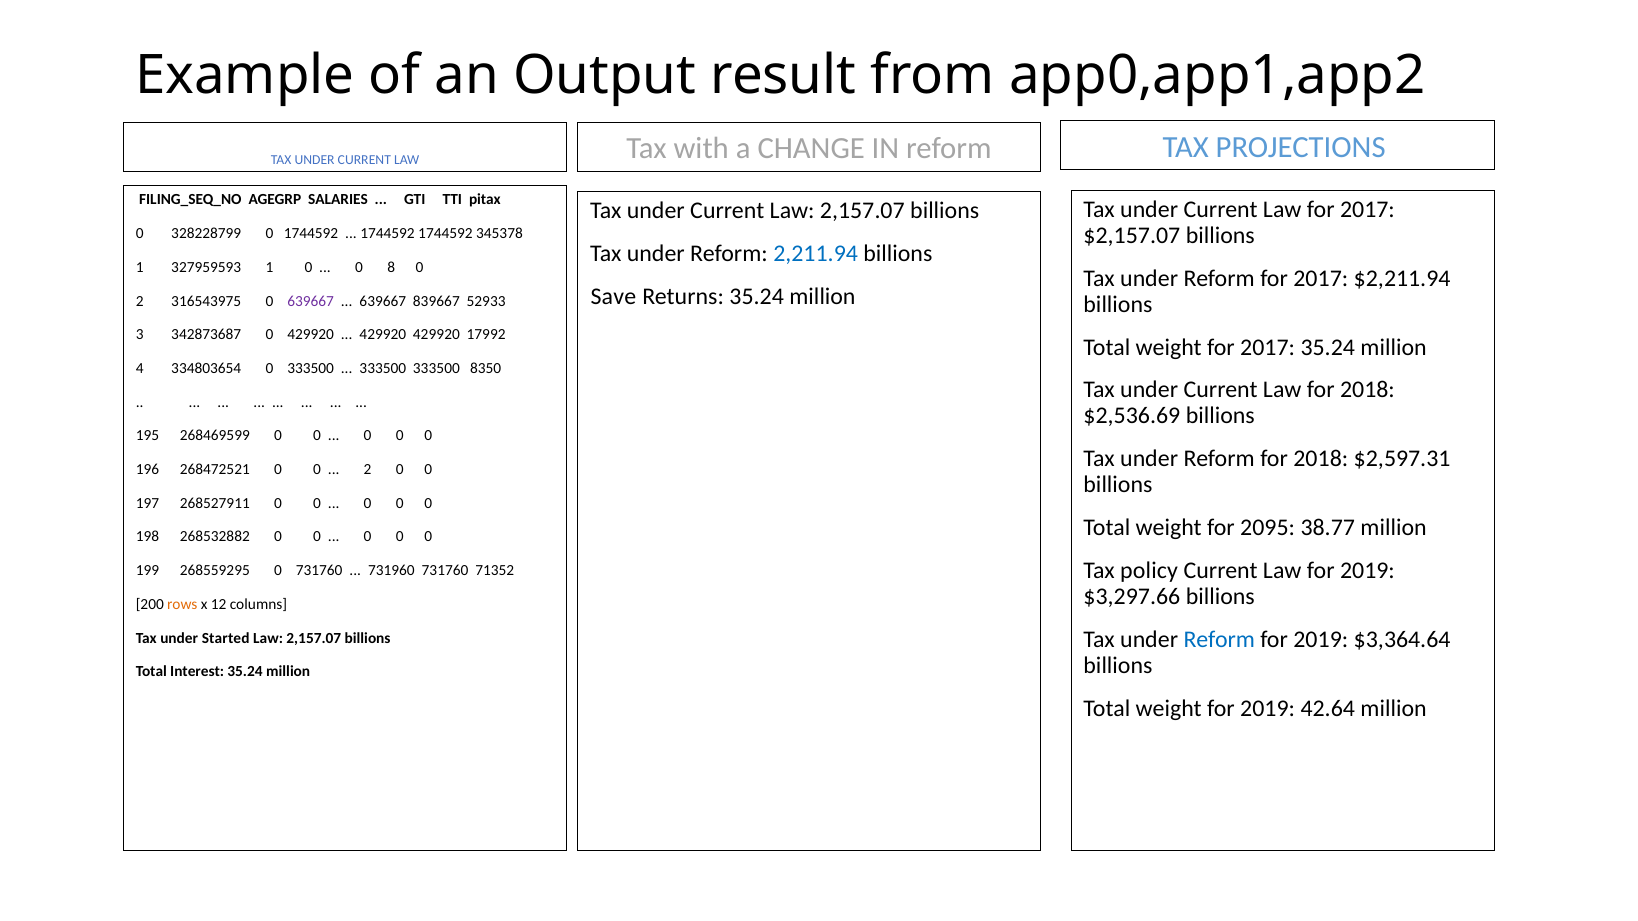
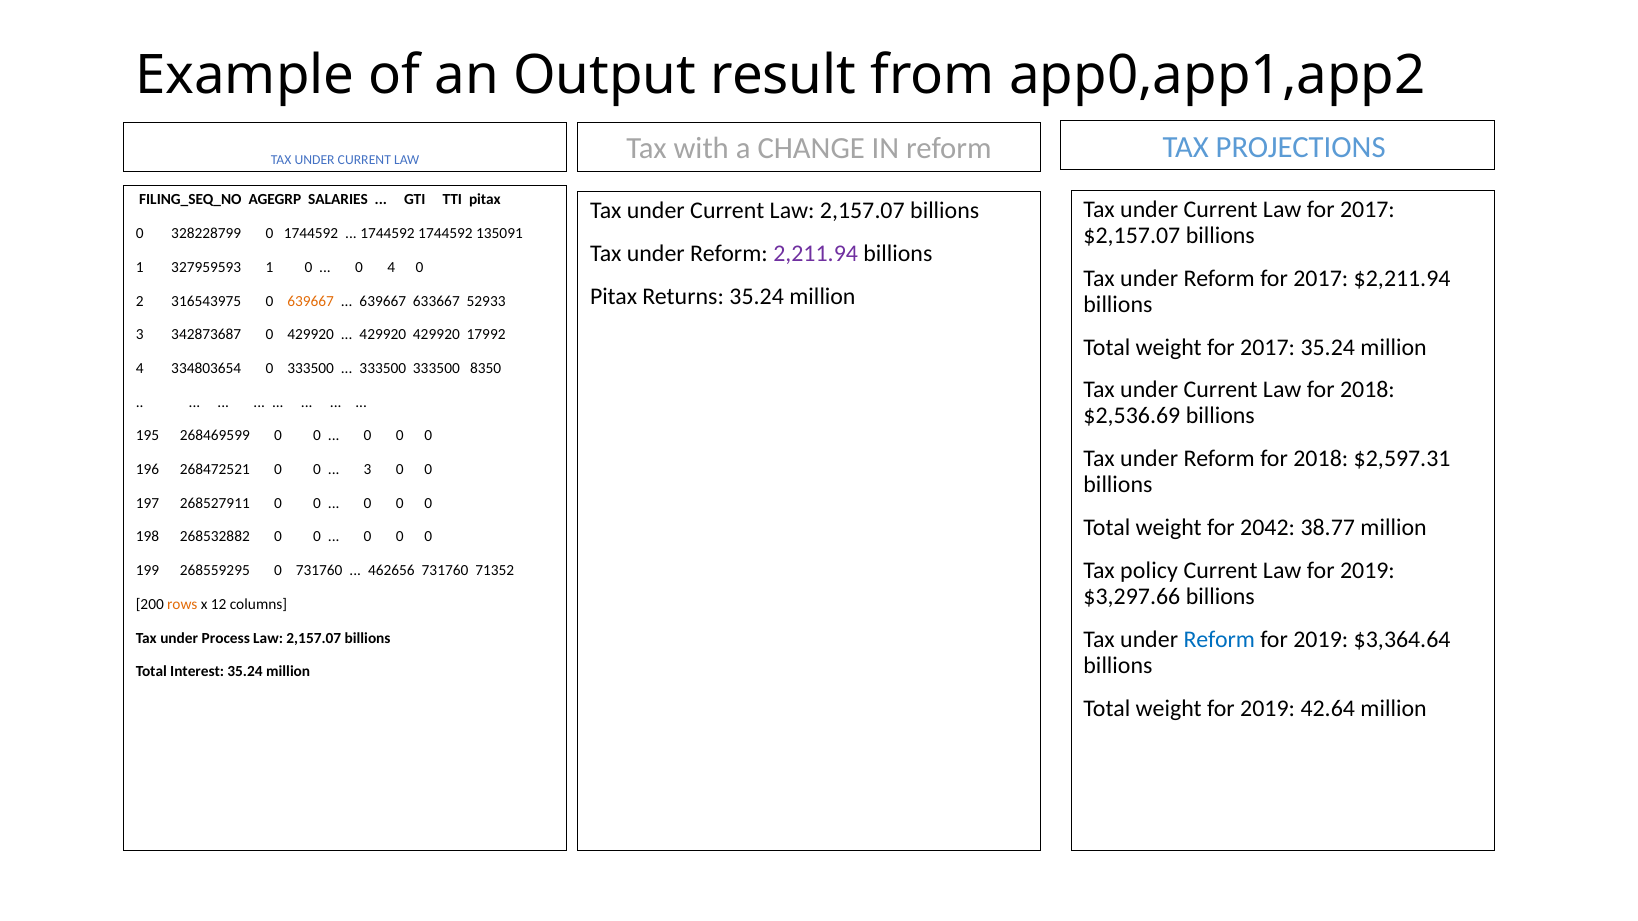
345378: 345378 -> 135091
2,211.94 colour: blue -> purple
0 8: 8 -> 4
Save at (613, 297): Save -> Pitax
639667 at (311, 301) colour: purple -> orange
839667: 839667 -> 633667
2 at (368, 470): 2 -> 3
2095: 2095 -> 2042
731960: 731960 -> 462656
Started: Started -> Process
